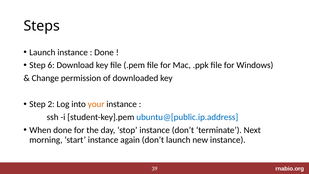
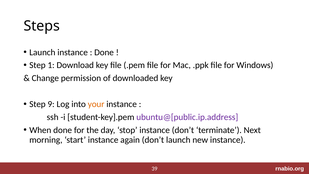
6: 6 -> 1
2: 2 -> 9
ubuntu@[public.ip.address colour: blue -> purple
